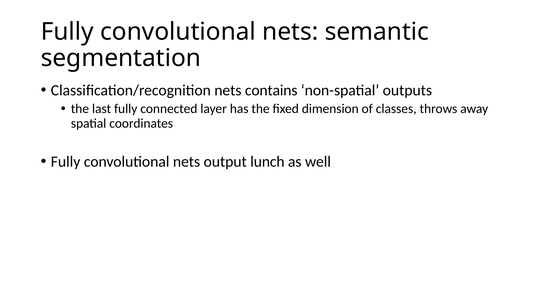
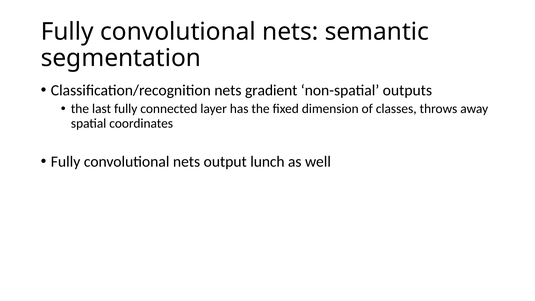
contains: contains -> gradient
